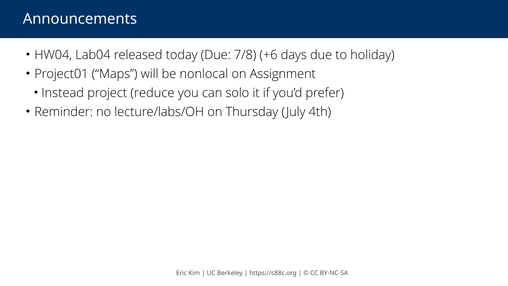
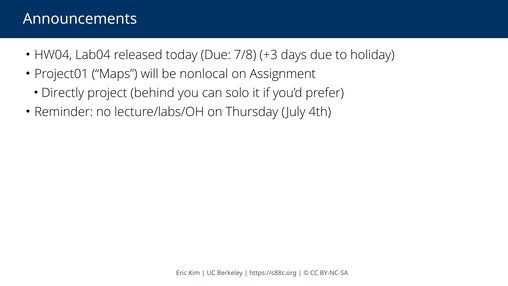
+6: +6 -> +3
Instead: Instead -> Directly
reduce: reduce -> behind
